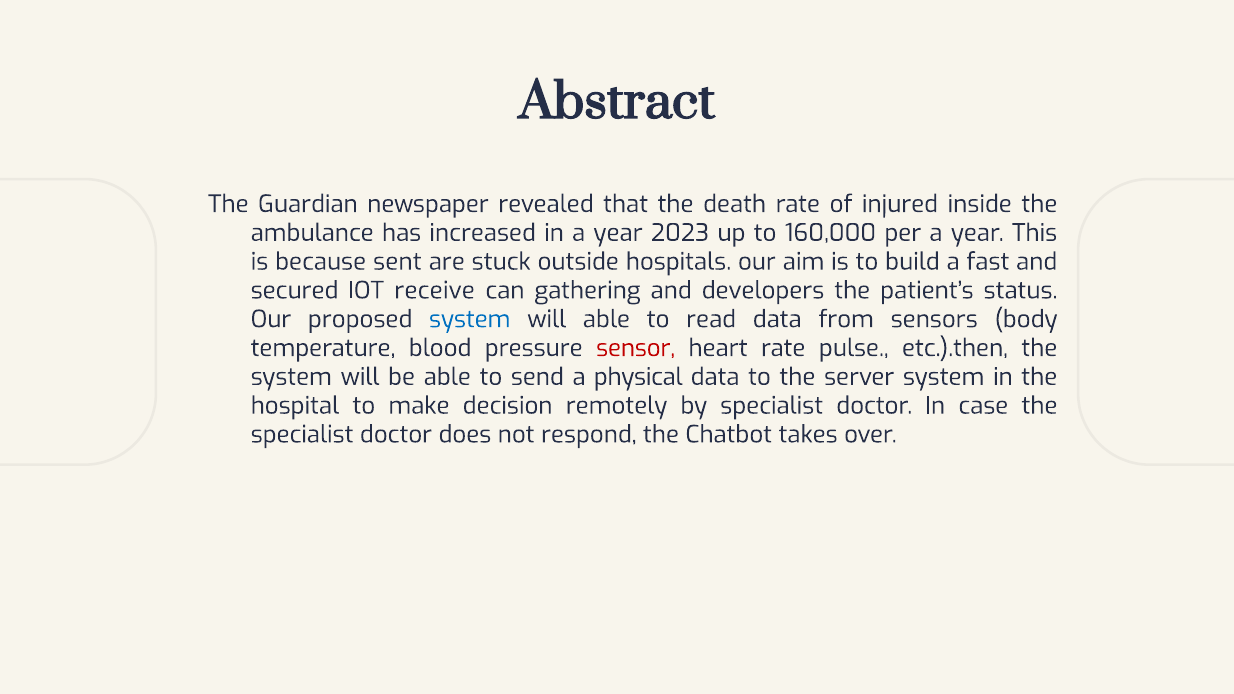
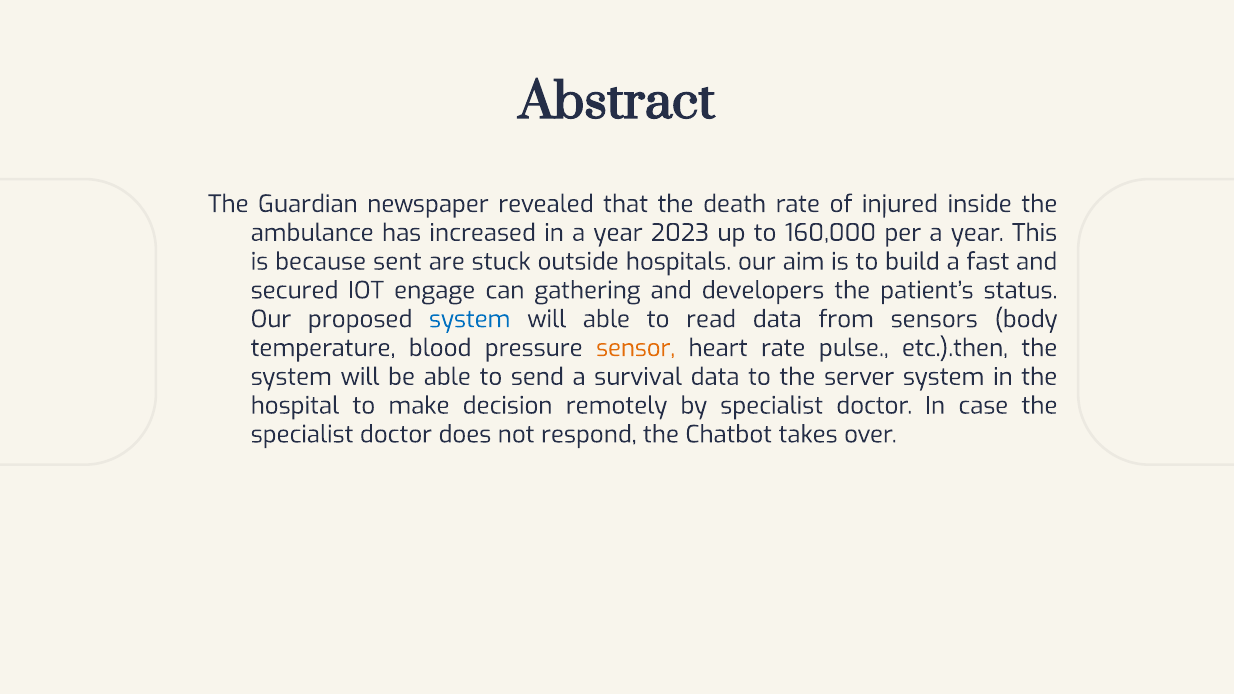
receive: receive -> engage
sensor colour: red -> orange
physical: physical -> survival
